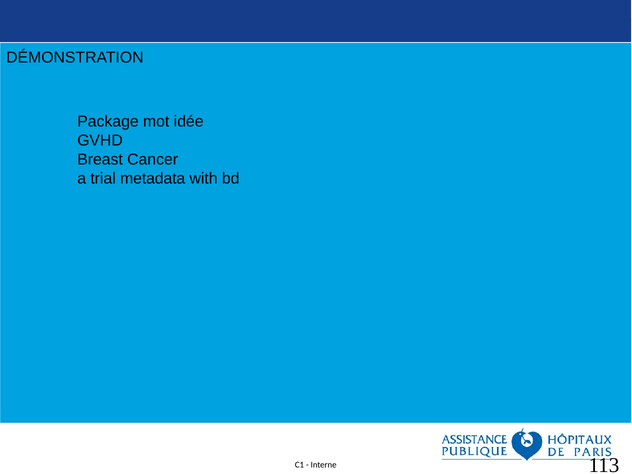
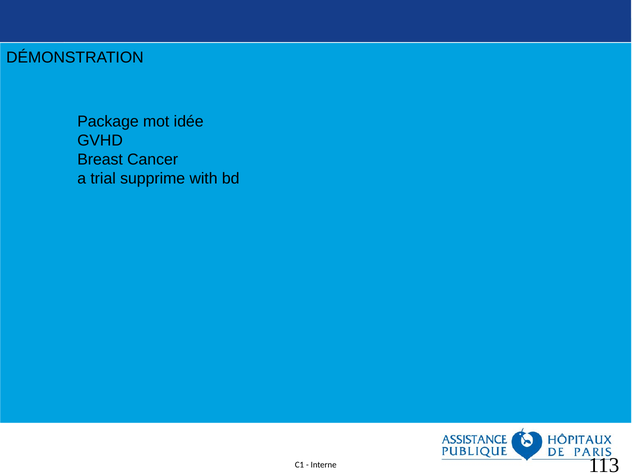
metadata: metadata -> supprime
